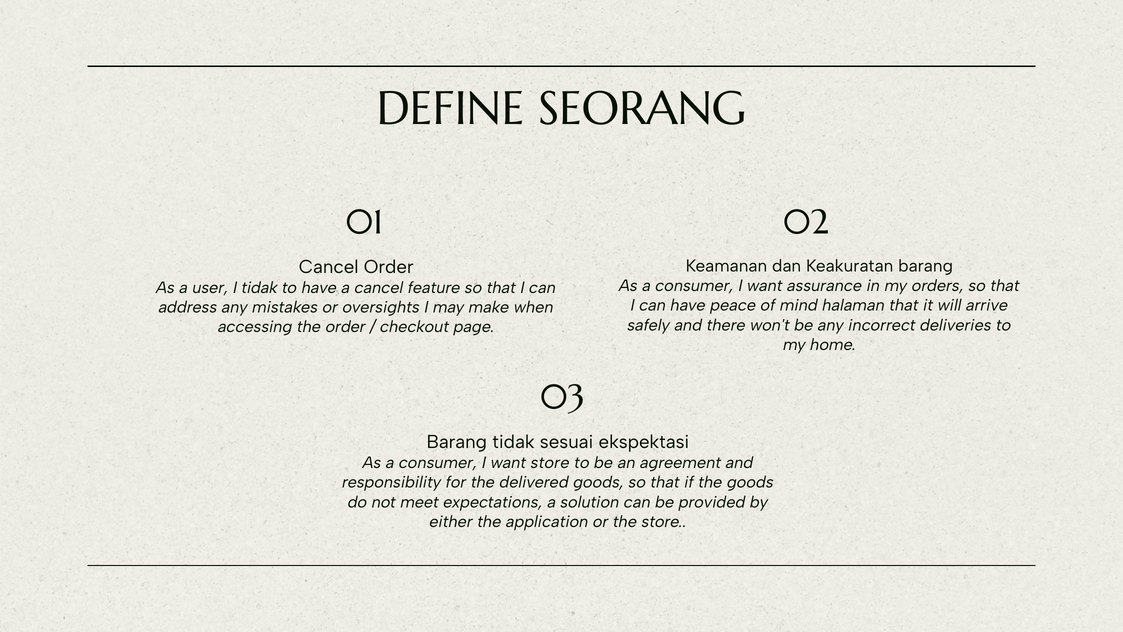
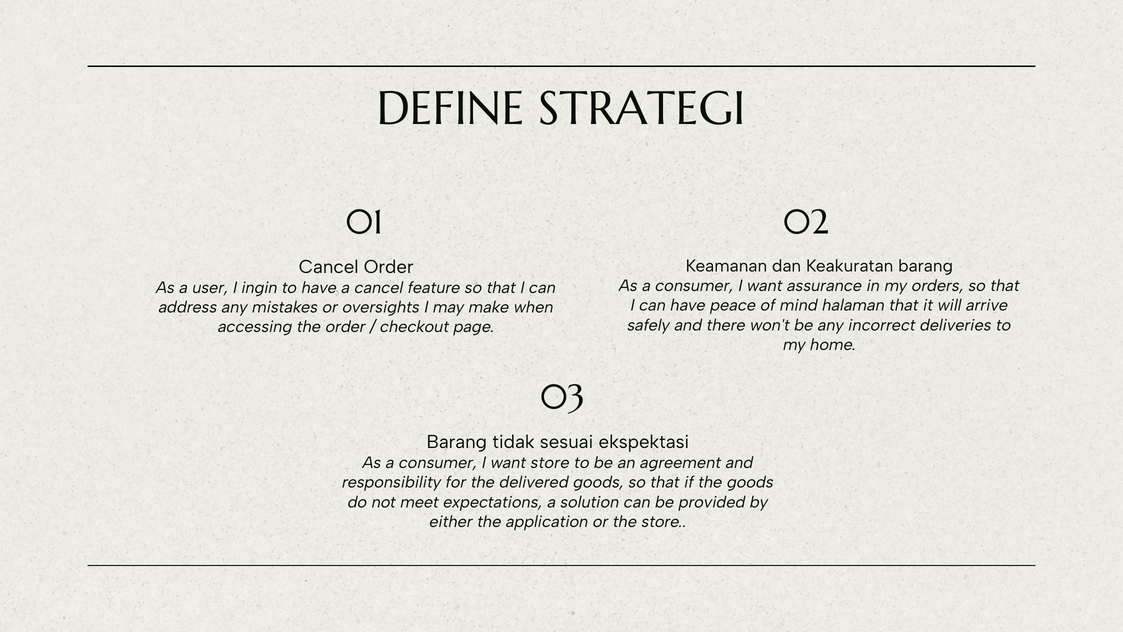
SEORANG: SEORANG -> STRATEGI
I tidak: tidak -> ingin
